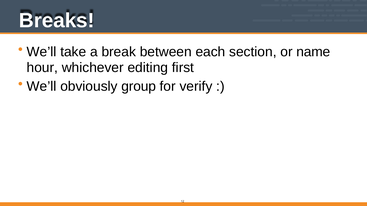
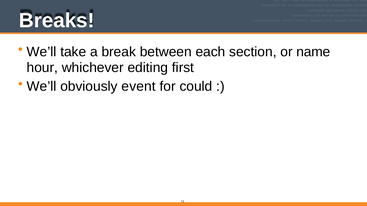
group: group -> event
verify: verify -> could
